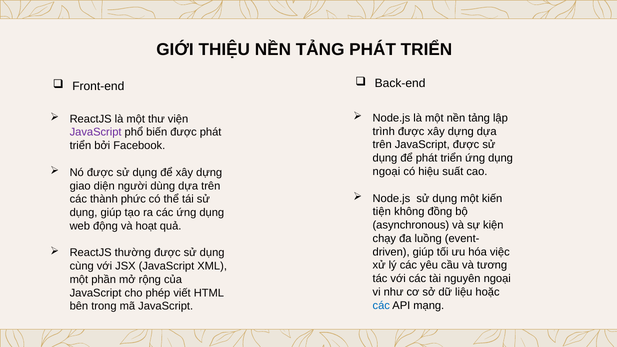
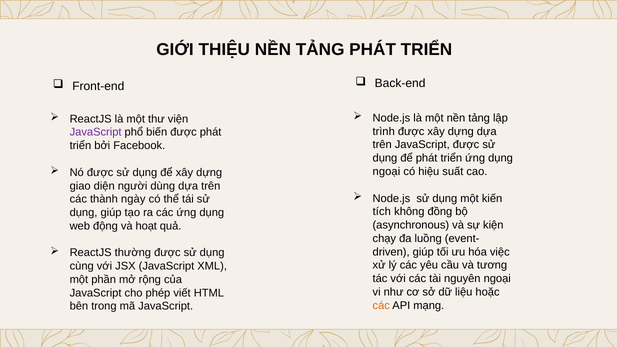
phức: phức -> ngày
tiện: tiện -> tích
các at (381, 305) colour: blue -> orange
